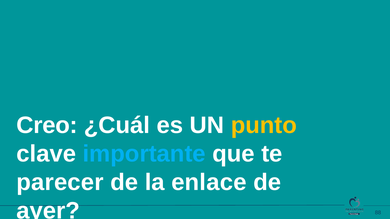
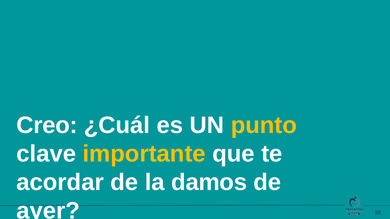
importante colour: light blue -> yellow
parecer: parecer -> acordar
enlace: enlace -> damos
